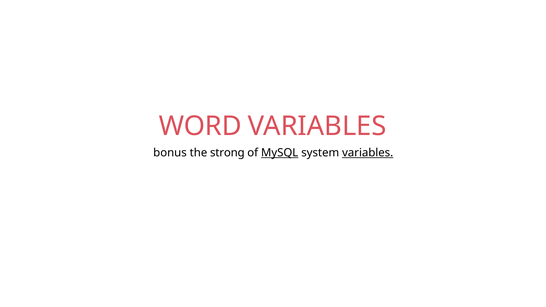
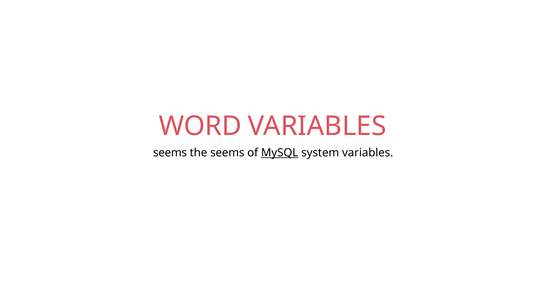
bonus at (170, 153): bonus -> seems
the strong: strong -> seems
variables at (368, 153) underline: present -> none
